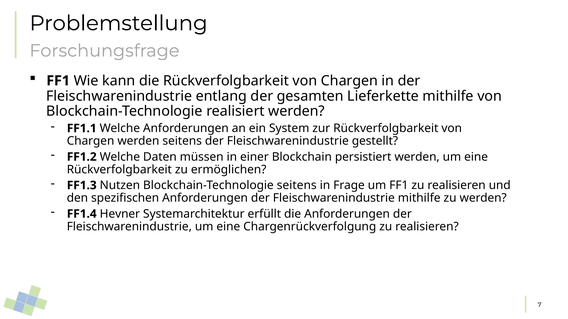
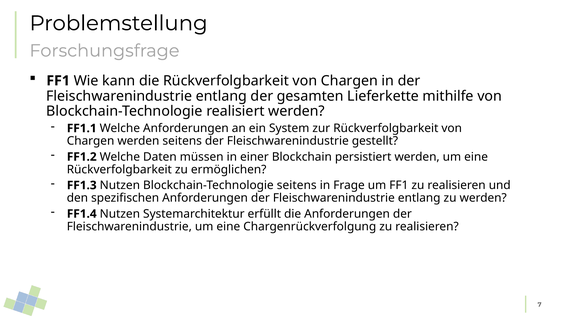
Anforderungen der Fleischwarenindustrie mithilfe: mithilfe -> entlang
FF1.4 Hevner: Hevner -> Nutzen
